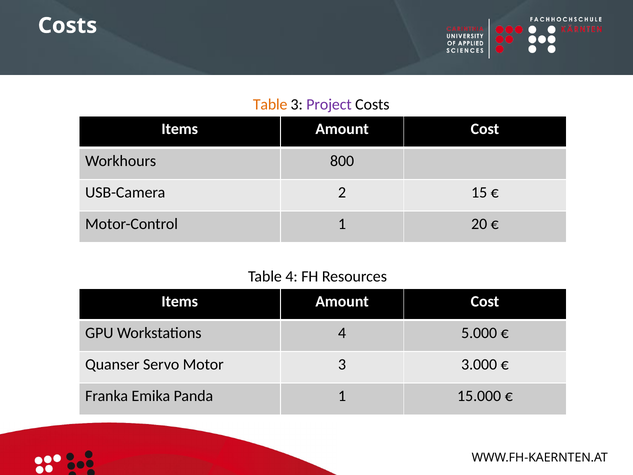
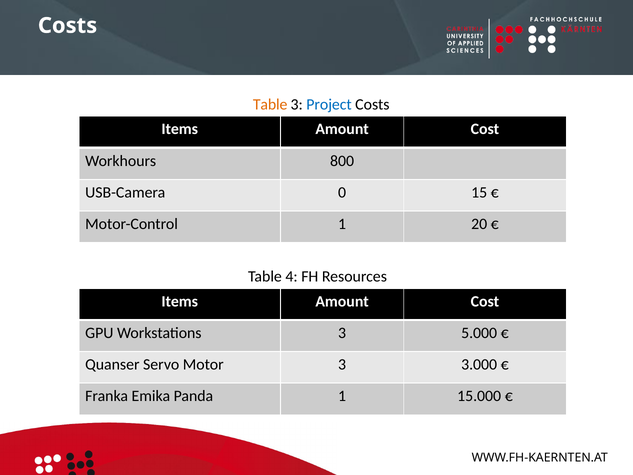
Project colour: purple -> blue
2: 2 -> 0
Workstations 4: 4 -> 3
